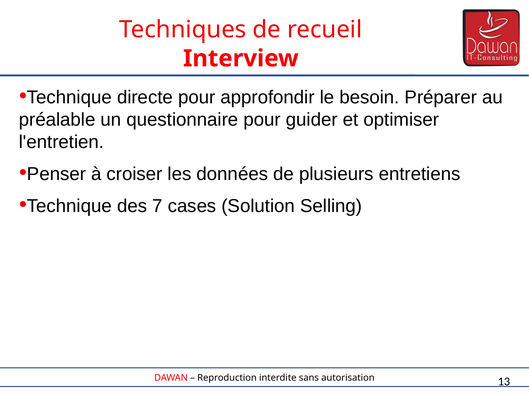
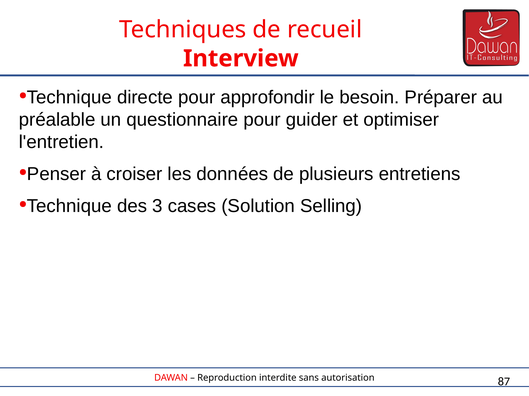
7: 7 -> 3
13: 13 -> 87
